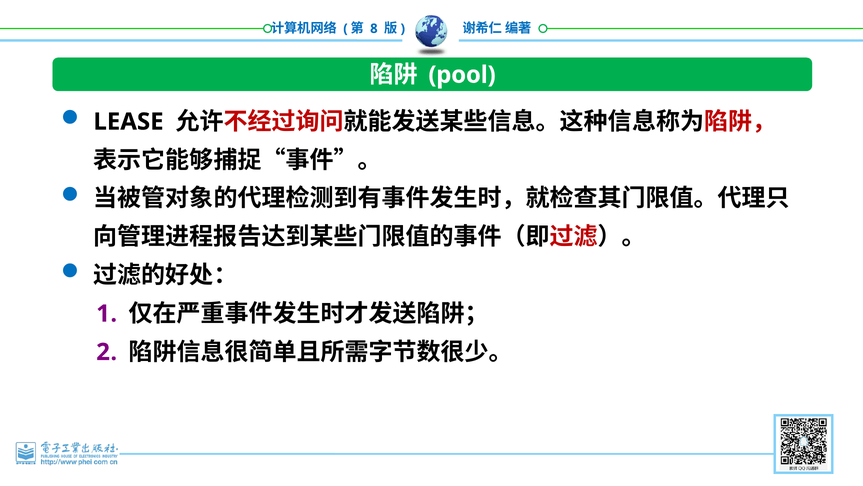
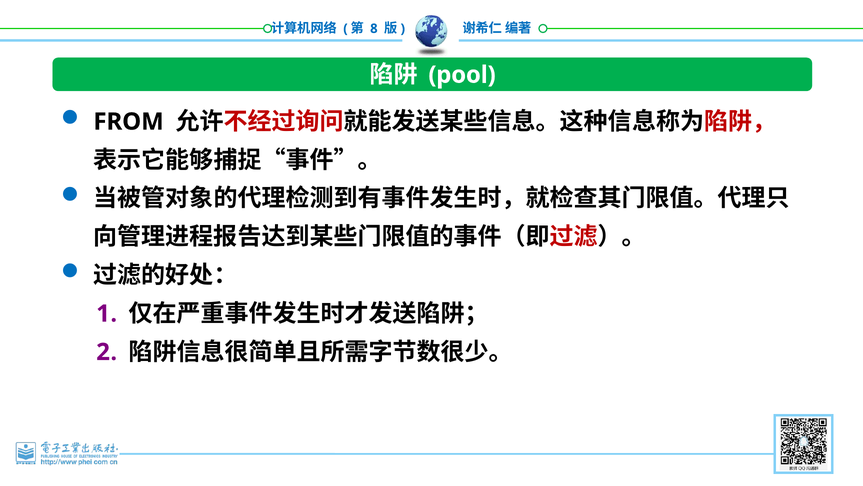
LEASE: LEASE -> FROM
